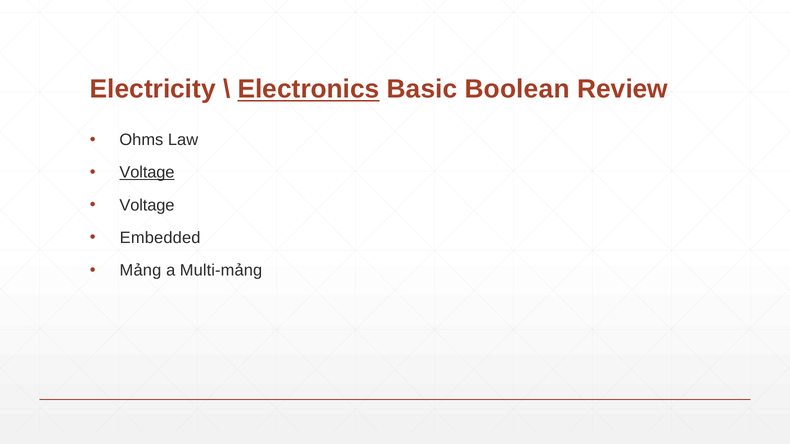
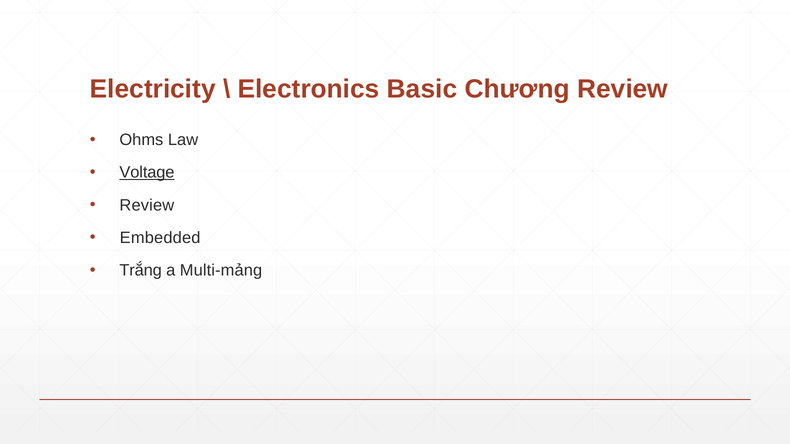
Electronics underline: present -> none
Boolean: Boolean -> Chương
Voltage at (147, 205): Voltage -> Review
Mảng: Mảng -> Trắng
